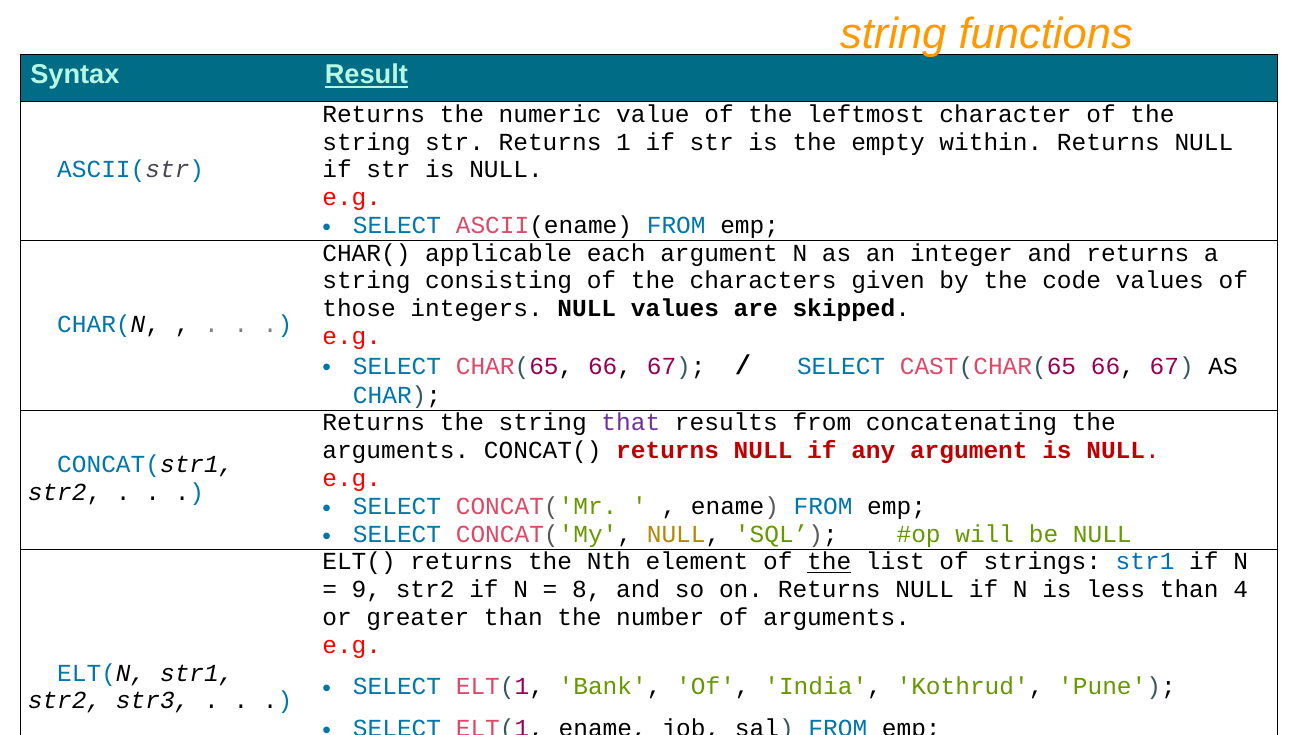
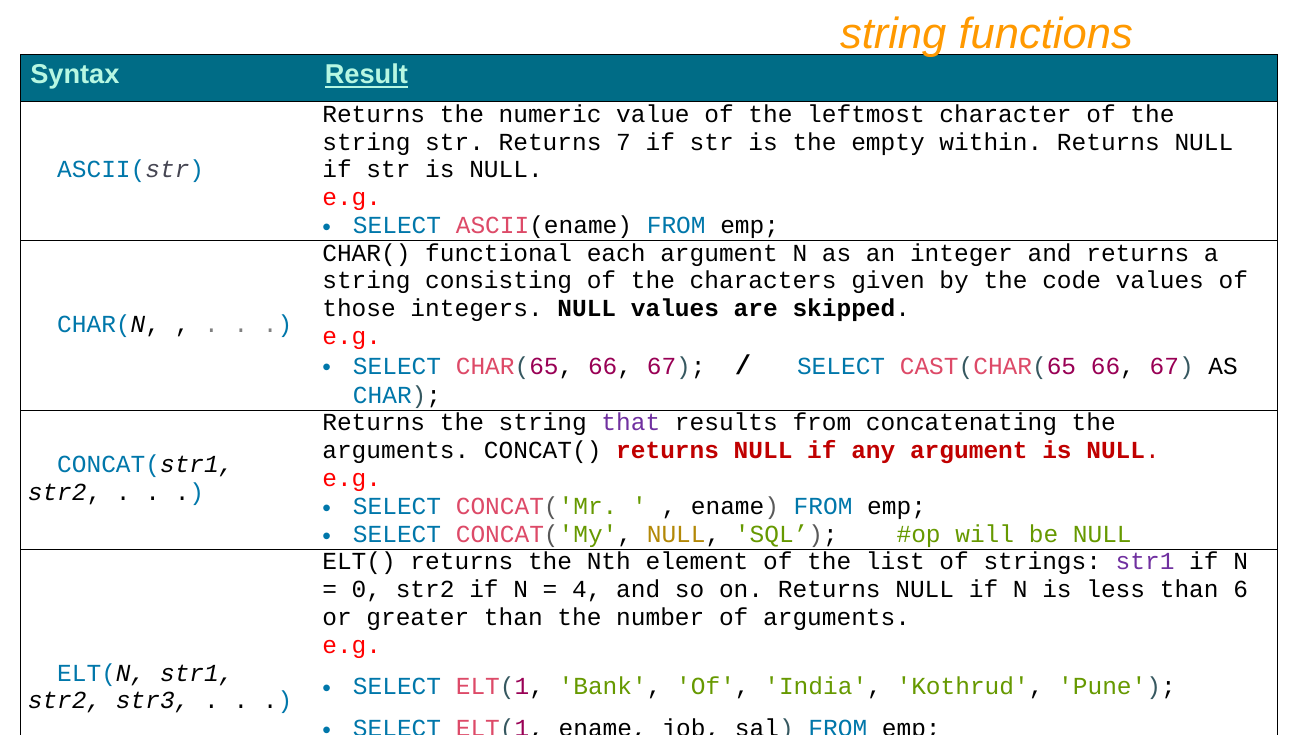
1: 1 -> 7
applicable: applicable -> functional
the at (829, 562) underline: present -> none
str1 at (1145, 562) colour: blue -> purple
9: 9 -> 0
8: 8 -> 4
4: 4 -> 6
